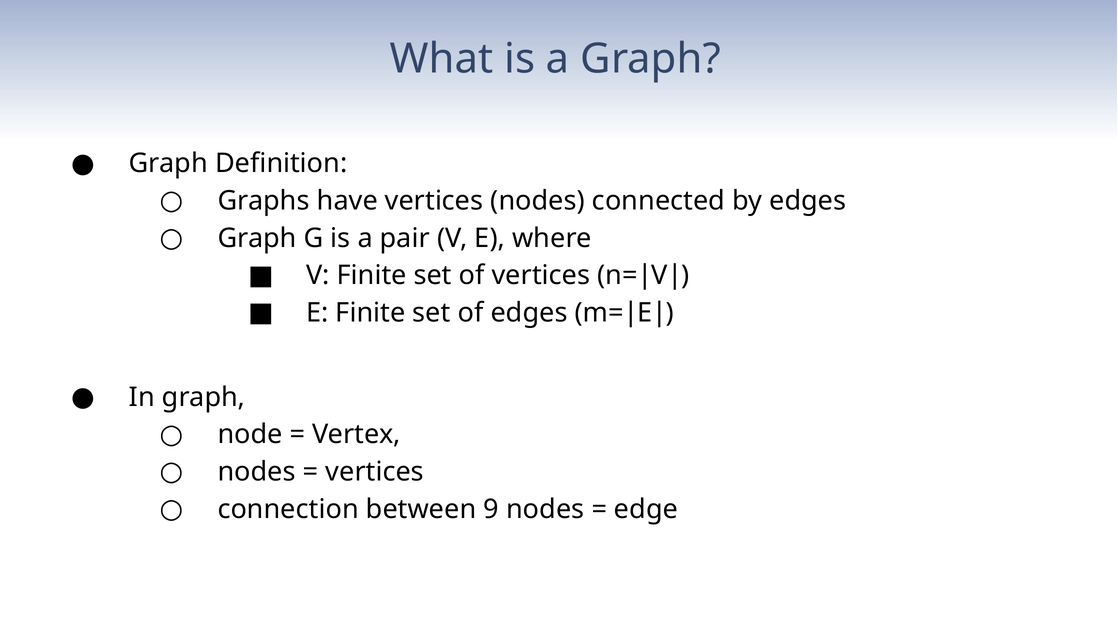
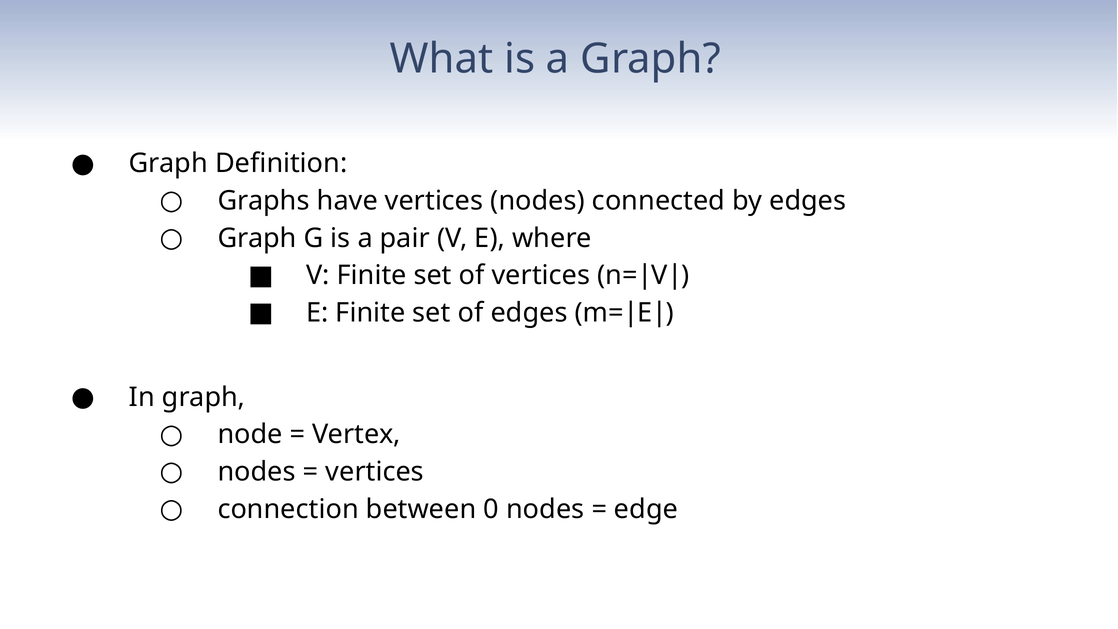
9: 9 -> 0
